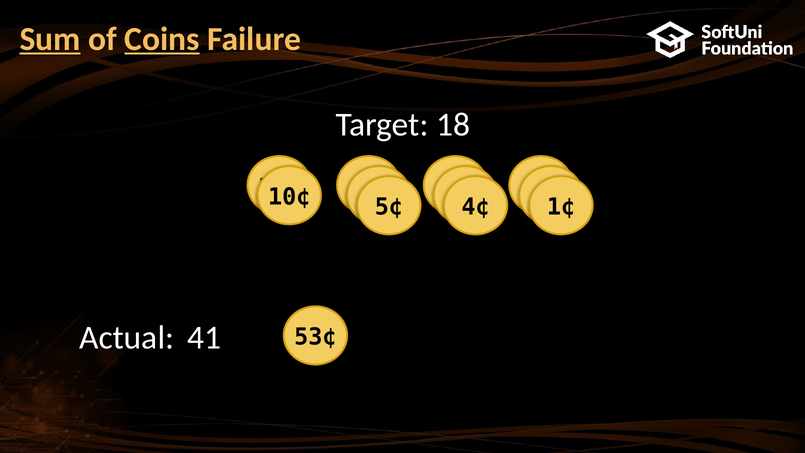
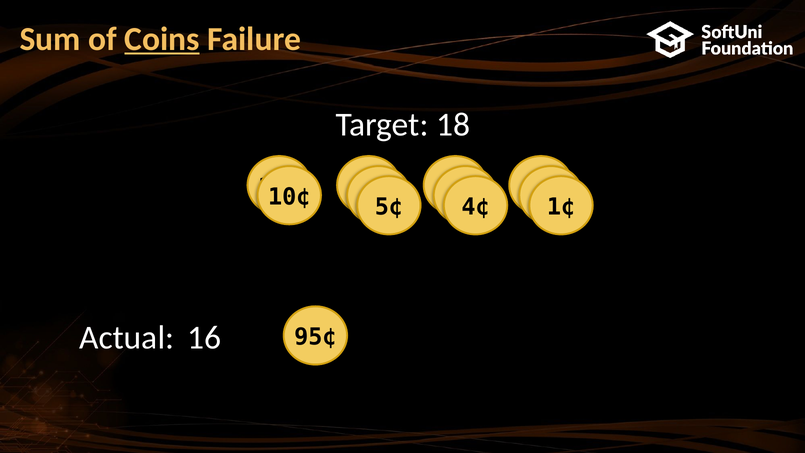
Sum underline: present -> none
41: 41 -> 16
53¢: 53¢ -> 95¢
